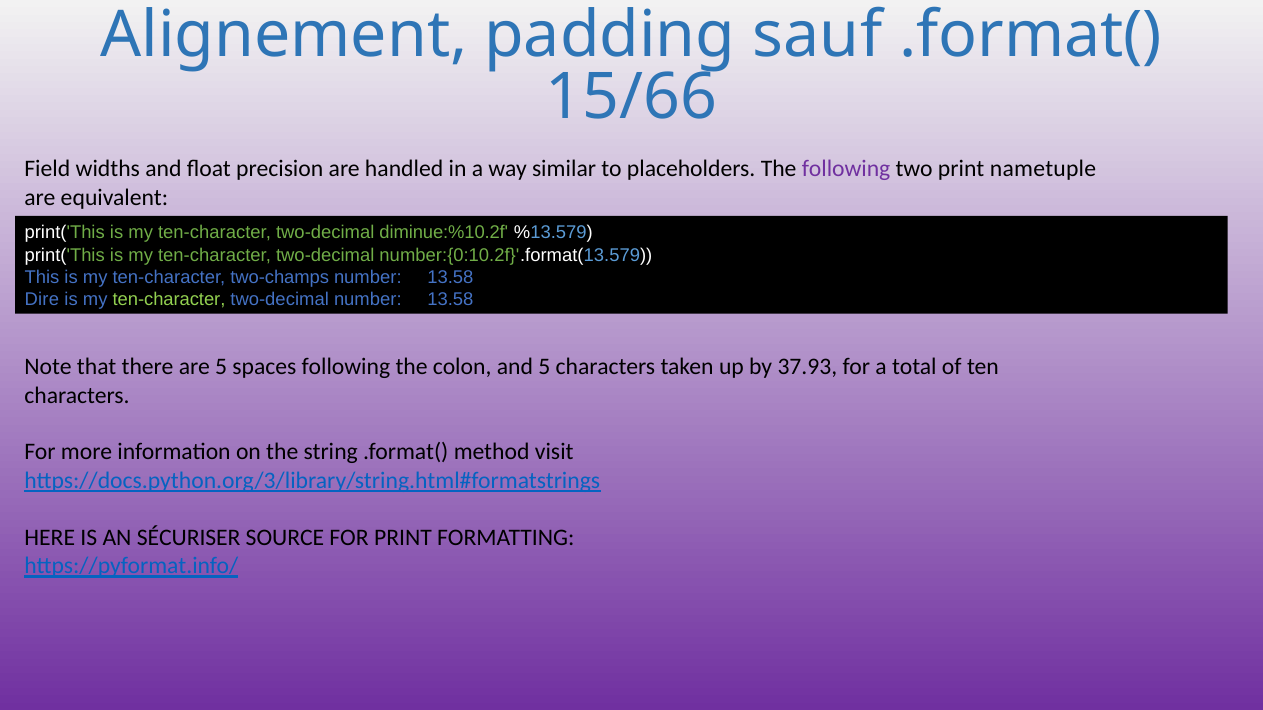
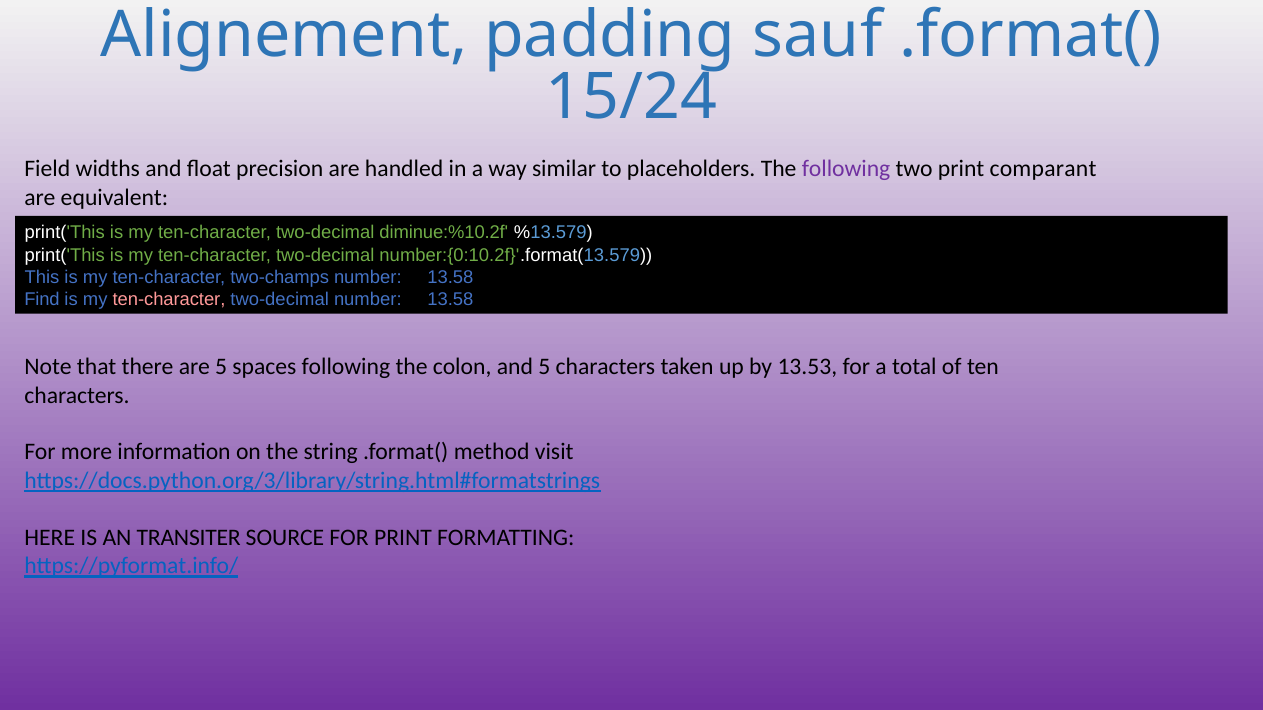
15/66: 15/66 -> 15/24
nametuple: nametuple -> comparant
Dire: Dire -> Find
ten-character at (169, 299) colour: light green -> pink
37.93: 37.93 -> 13.53
SÉCURISER: SÉCURISER -> TRANSITER
